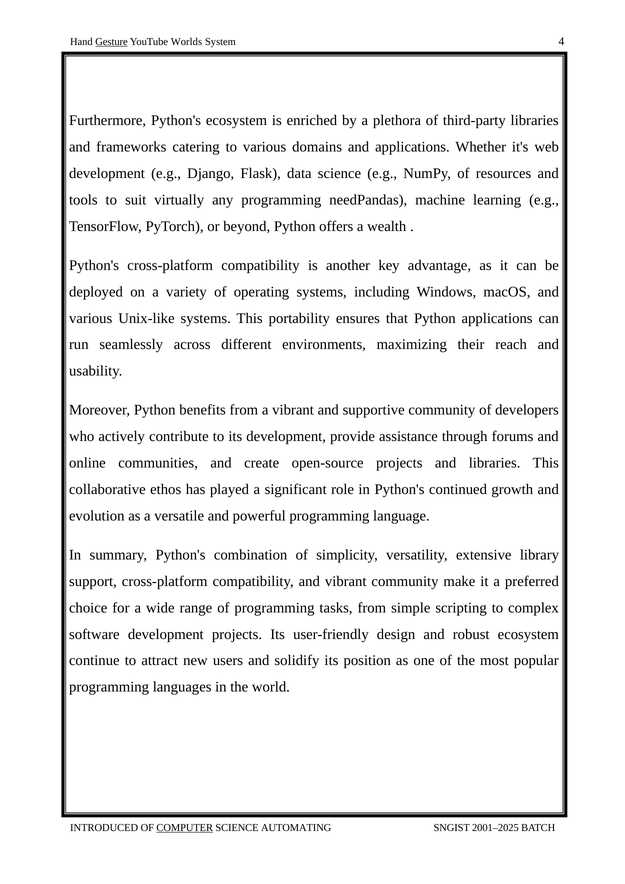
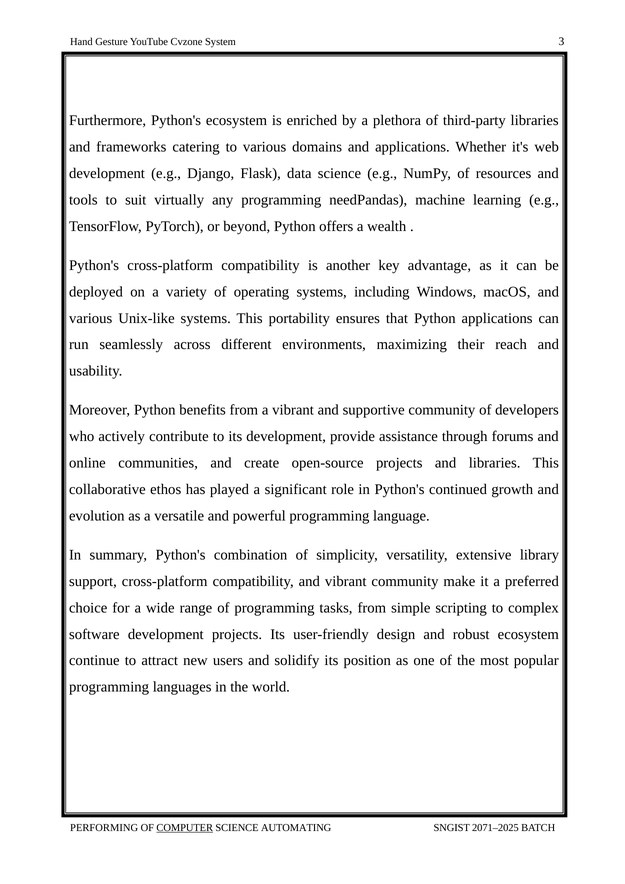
Gesture underline: present -> none
Worlds: Worlds -> Cvzone
4: 4 -> 3
INTRODUCED: INTRODUCED -> PERFORMING
2001–2025: 2001–2025 -> 2071–2025
